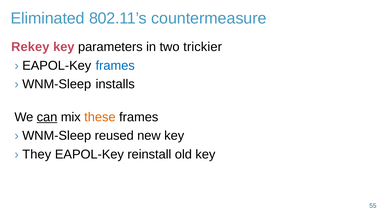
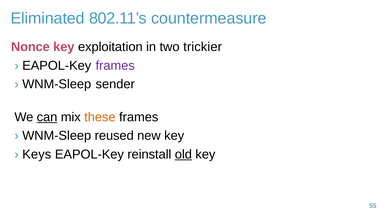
Rekey: Rekey -> Nonce
parameters: parameters -> exploitation
frames at (115, 65) colour: blue -> purple
installs: installs -> sender
They: They -> Keys
old underline: none -> present
